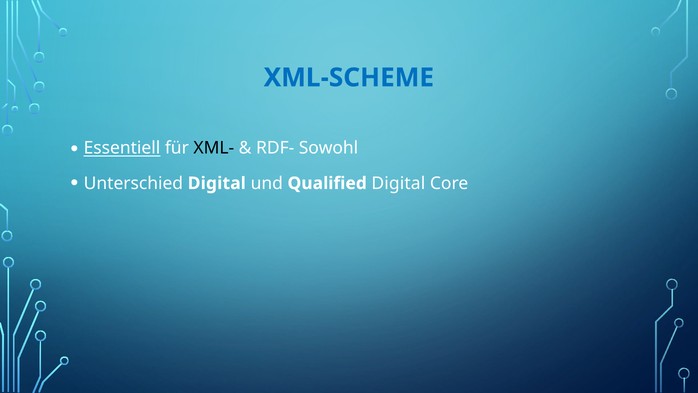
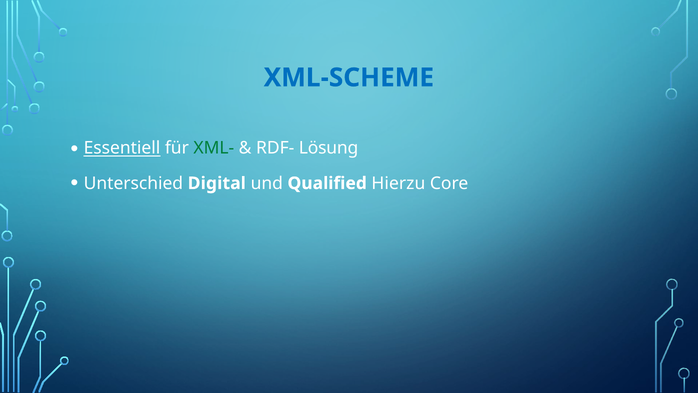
XML- colour: black -> green
Sowohl: Sowohl -> Lösung
Qualified Digital: Digital -> Hierzu
